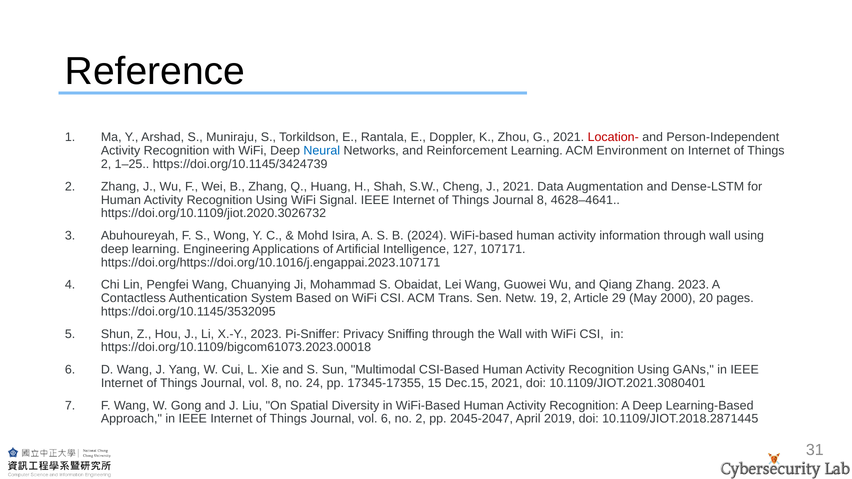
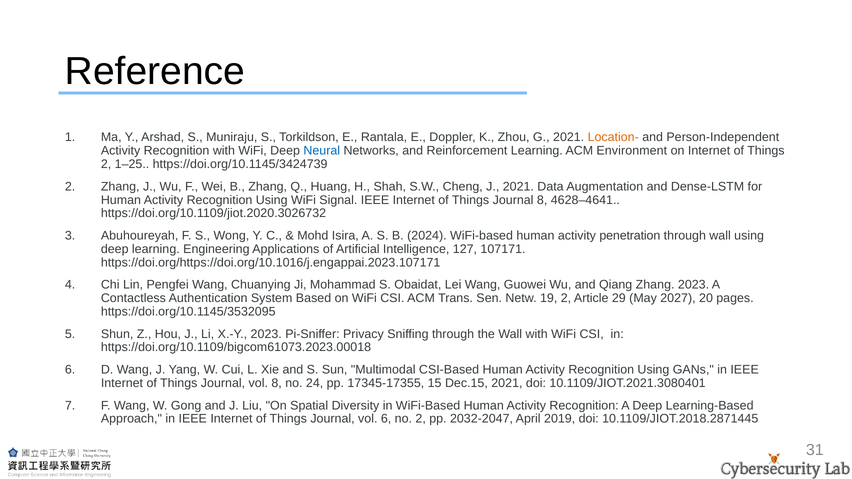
Location- colour: red -> orange
information: information -> penetration
2000: 2000 -> 2027
2045-2047: 2045-2047 -> 2032-2047
